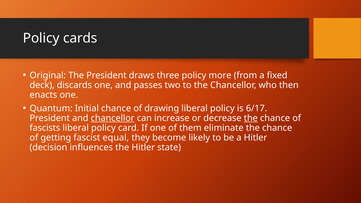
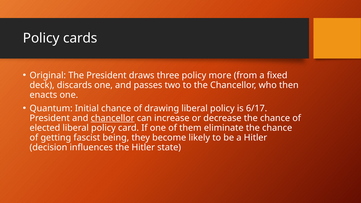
the at (251, 118) underline: present -> none
fascists: fascists -> elected
equal: equal -> being
